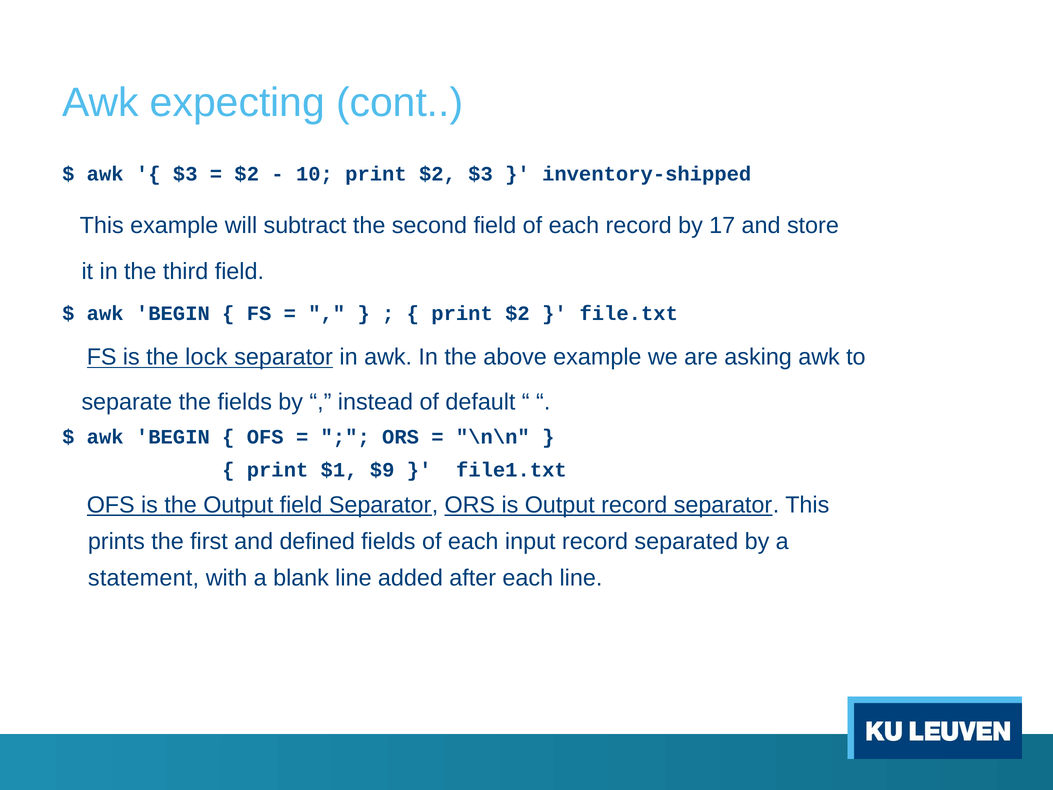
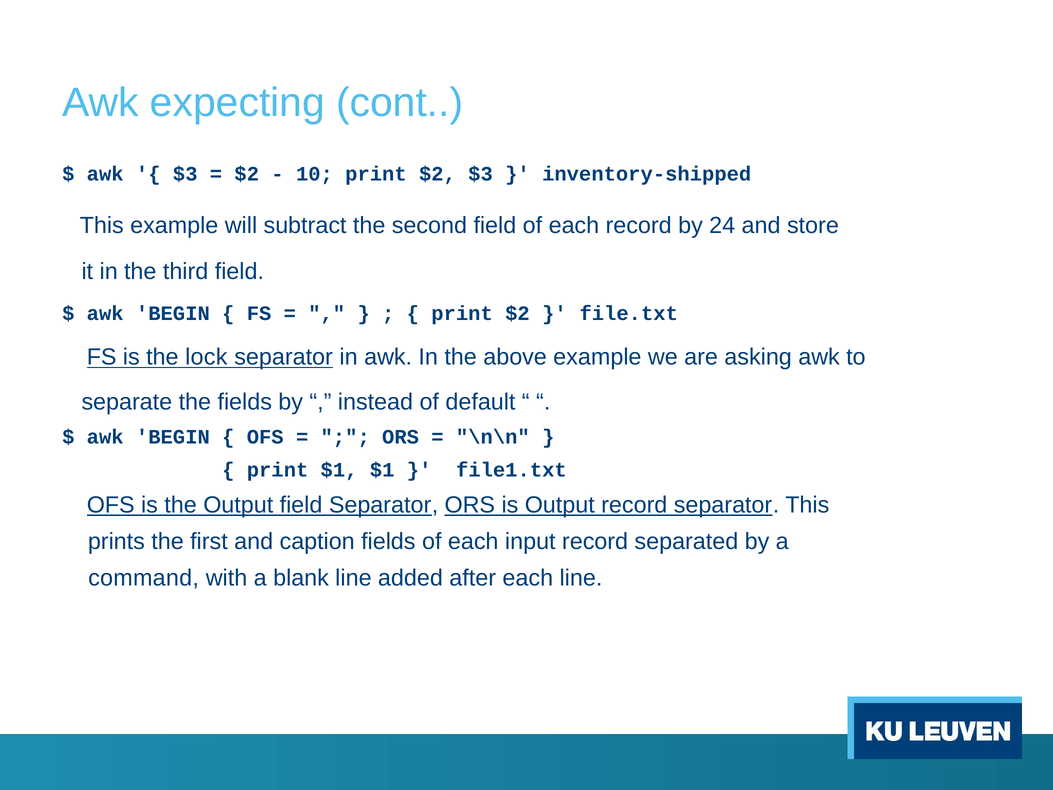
17: 17 -> 24
$1 $9: $9 -> $1
defined: defined -> caption
statement: statement -> command
